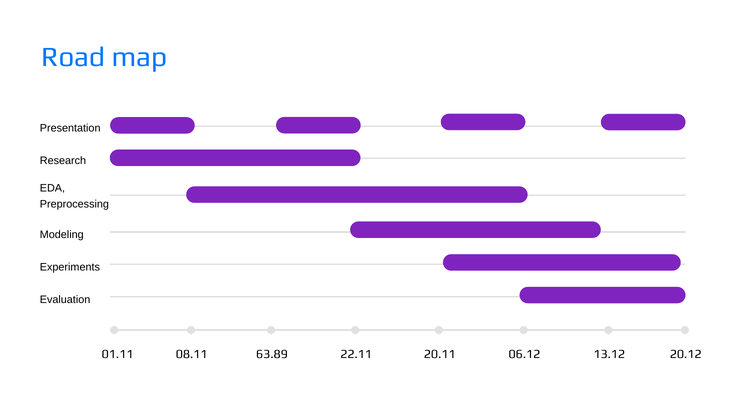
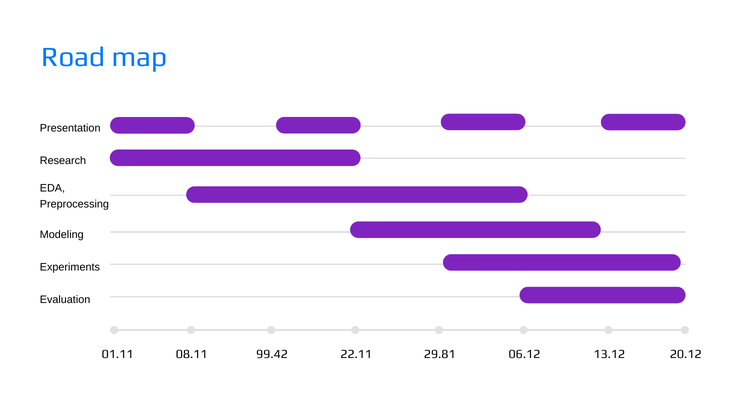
63.89: 63.89 -> 99.42
20.11: 20.11 -> 29.81
